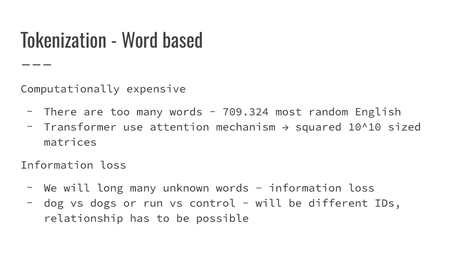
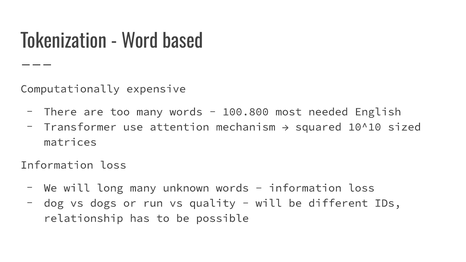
709.324: 709.324 -> 100.800
random: random -> needed
control: control -> quality
